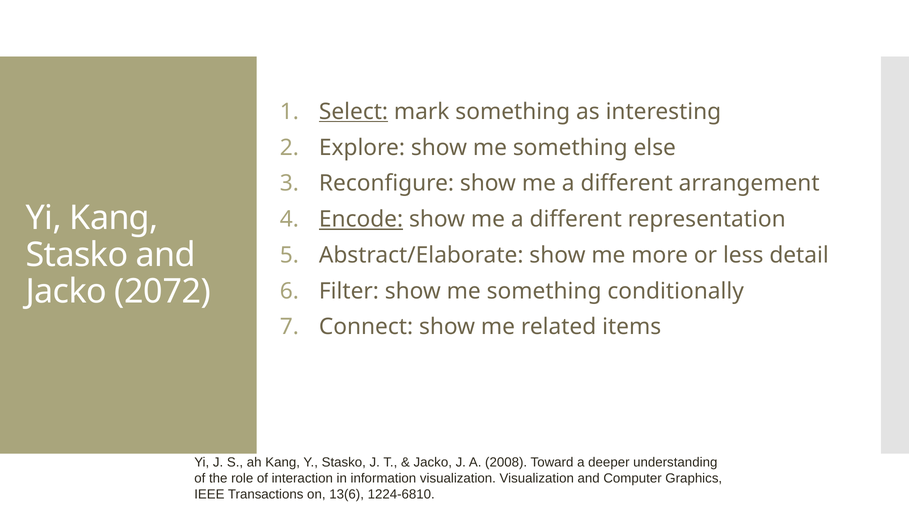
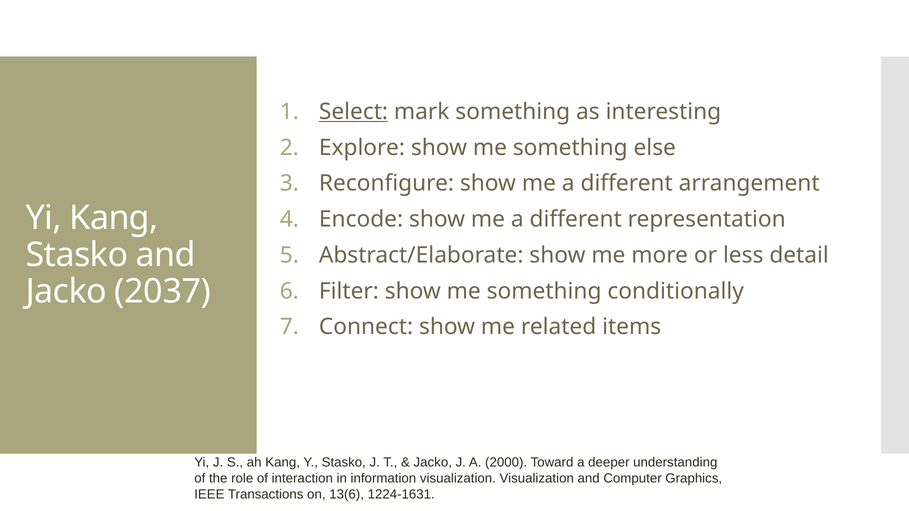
Encode underline: present -> none
2072: 2072 -> 2037
2008: 2008 -> 2000
1224-6810: 1224-6810 -> 1224-1631
